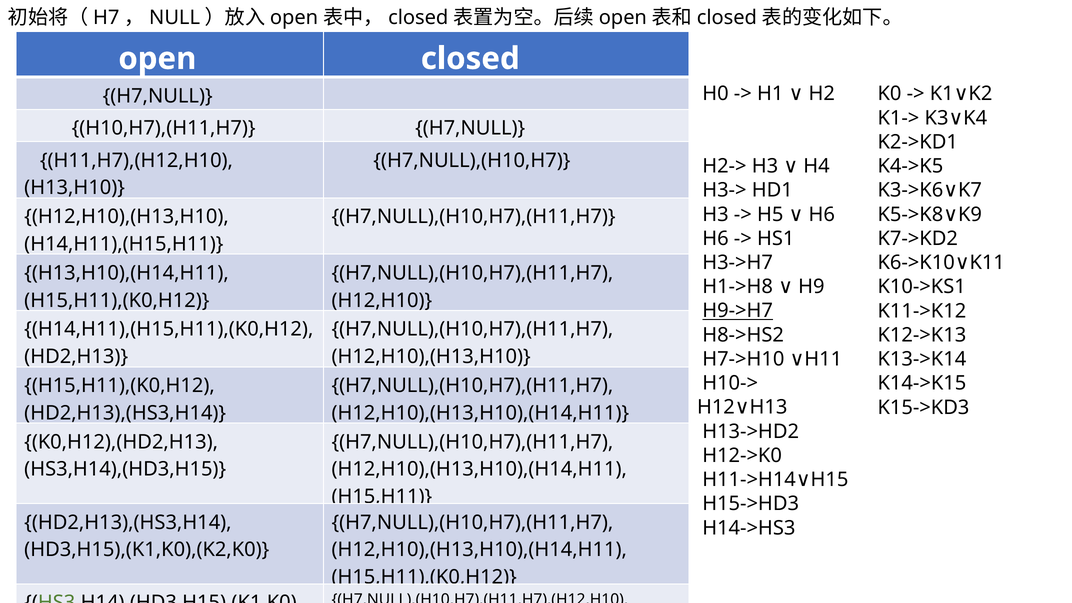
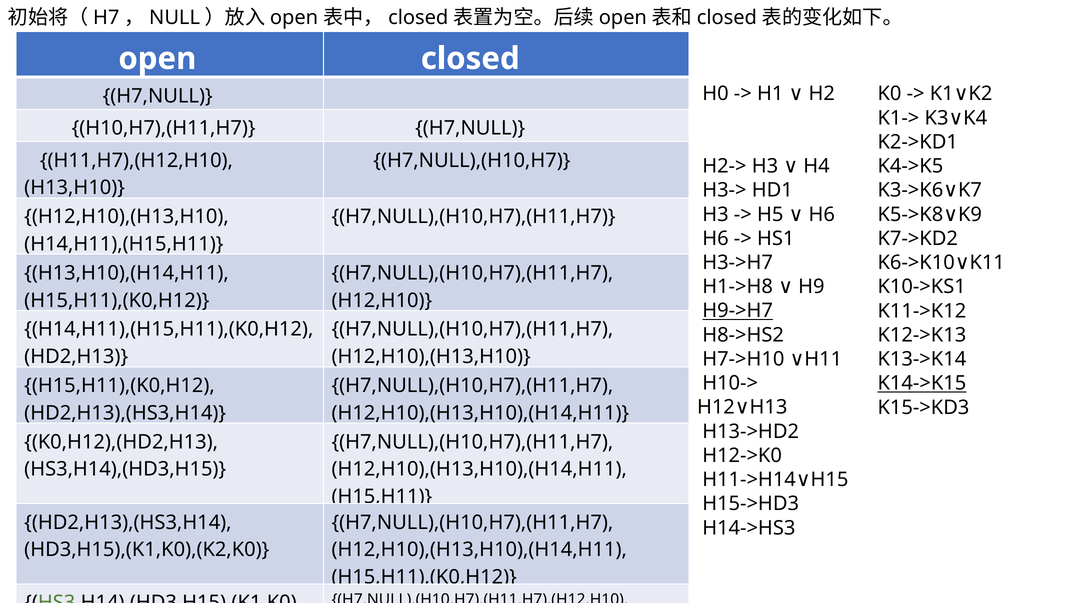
K14->K15 underline: none -> present
